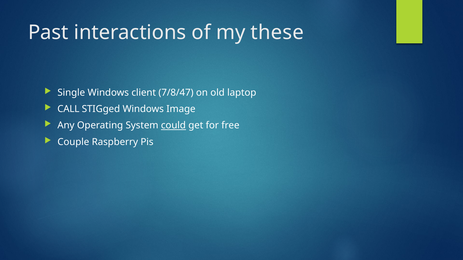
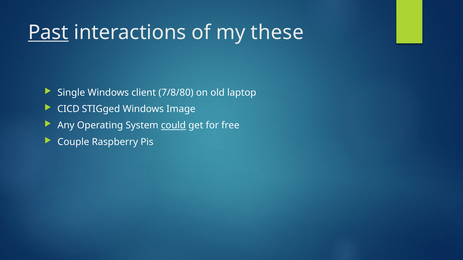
Past underline: none -> present
7/8/47: 7/8/47 -> 7/8/80
CALL: CALL -> CICD
